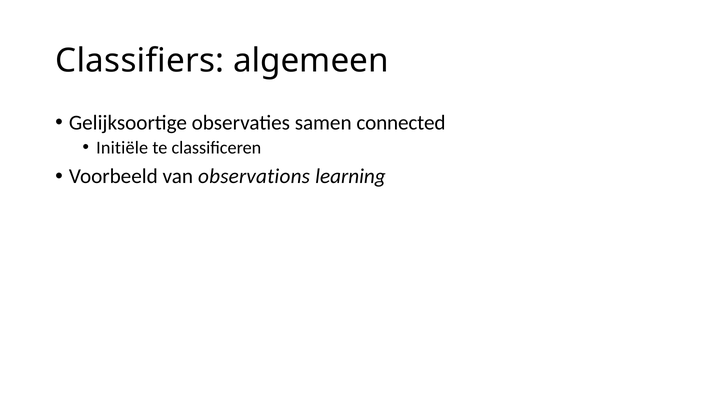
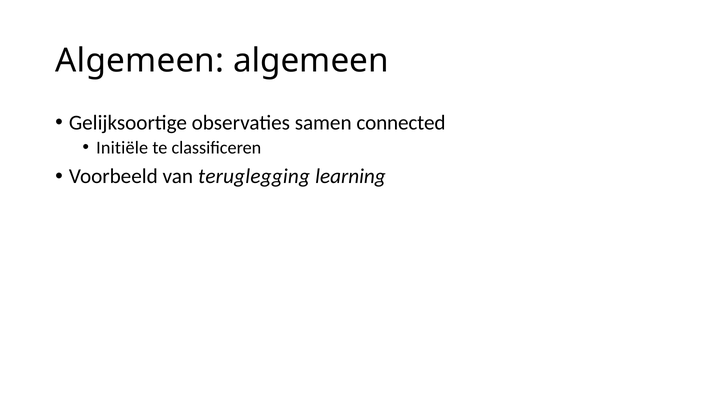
Classifiers at (140, 61): Classifiers -> Algemeen
observations: observations -> teruglegging
